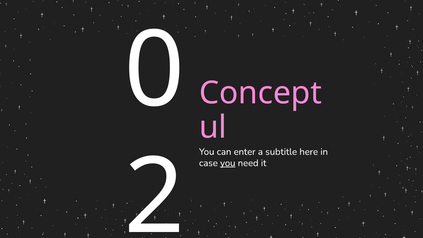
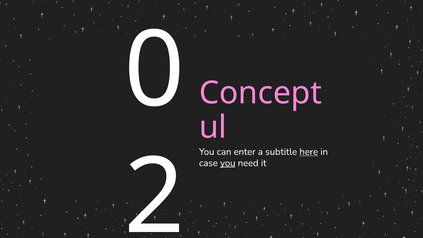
here underline: none -> present
